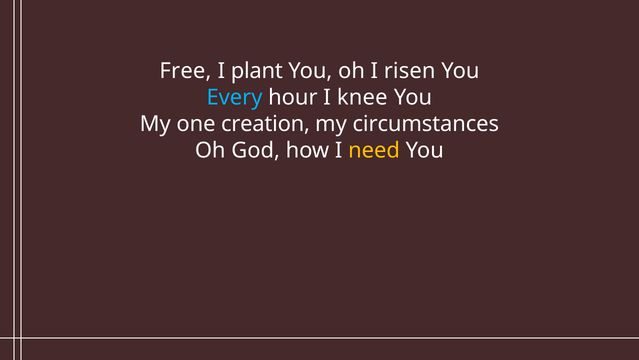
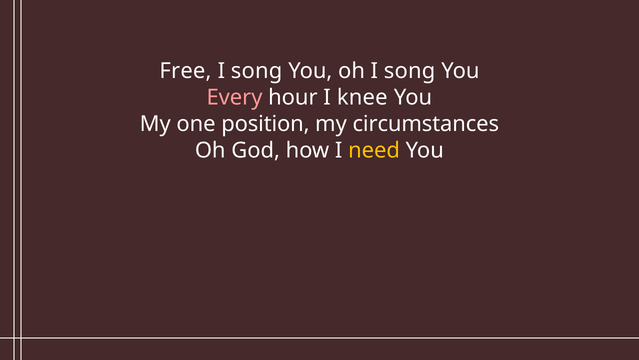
plant at (257, 71): plant -> song
oh I risen: risen -> song
Every colour: light blue -> pink
creation: creation -> position
